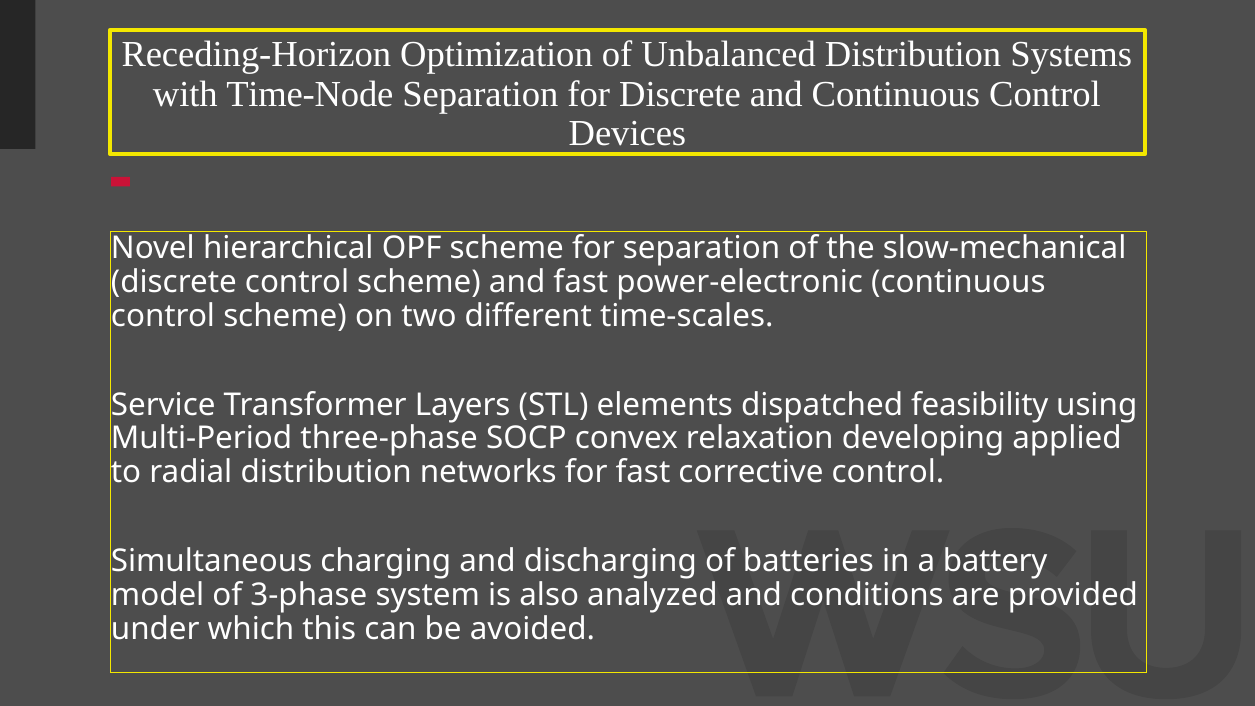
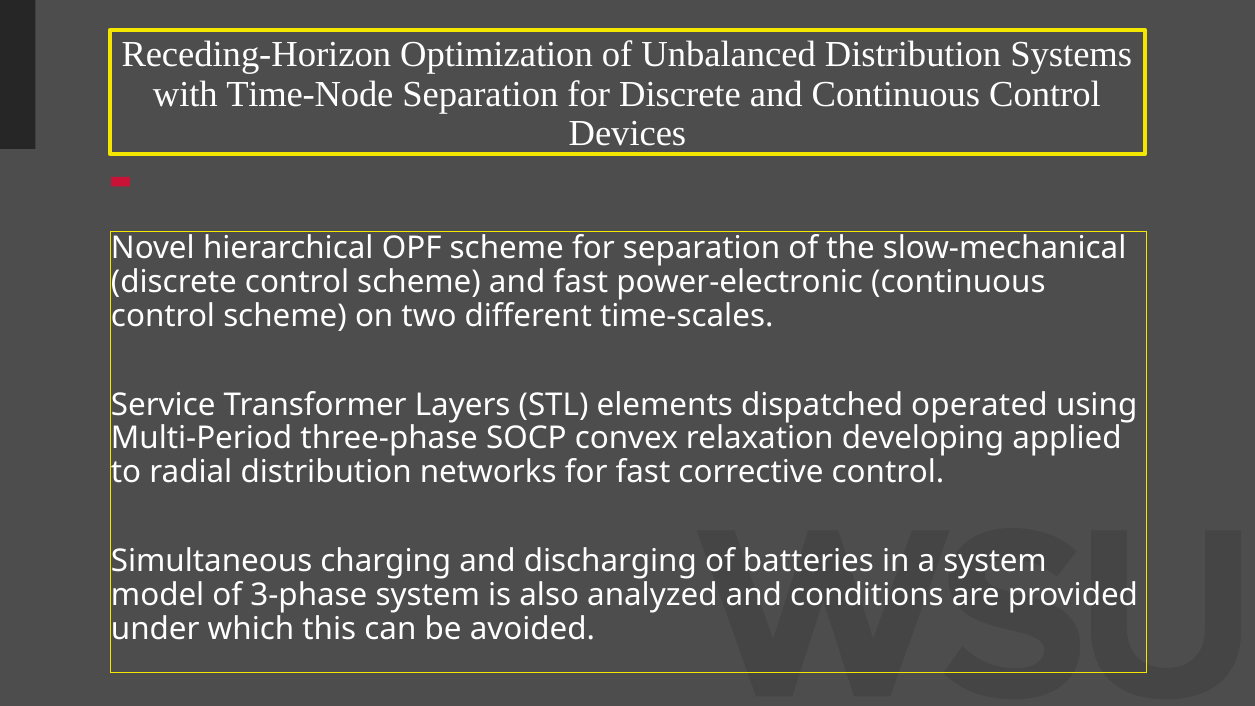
feasibility: feasibility -> operated
a battery: battery -> system
